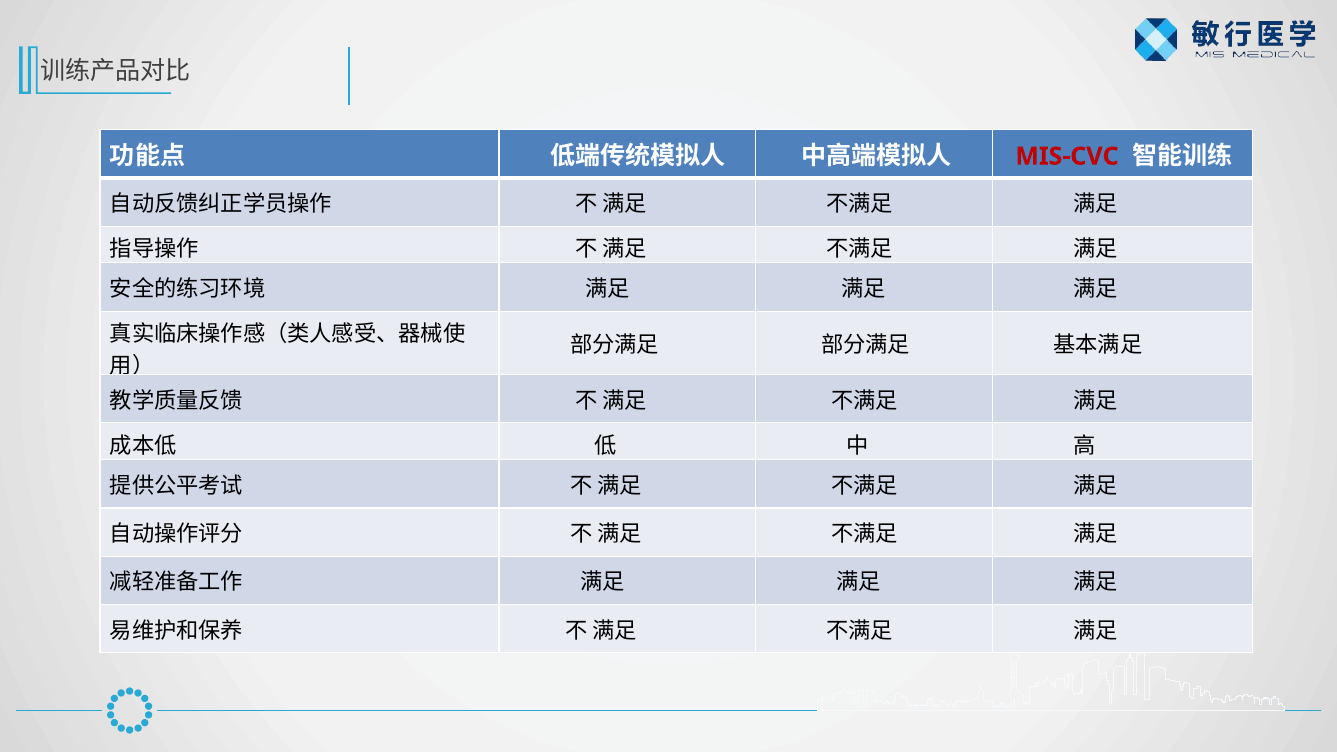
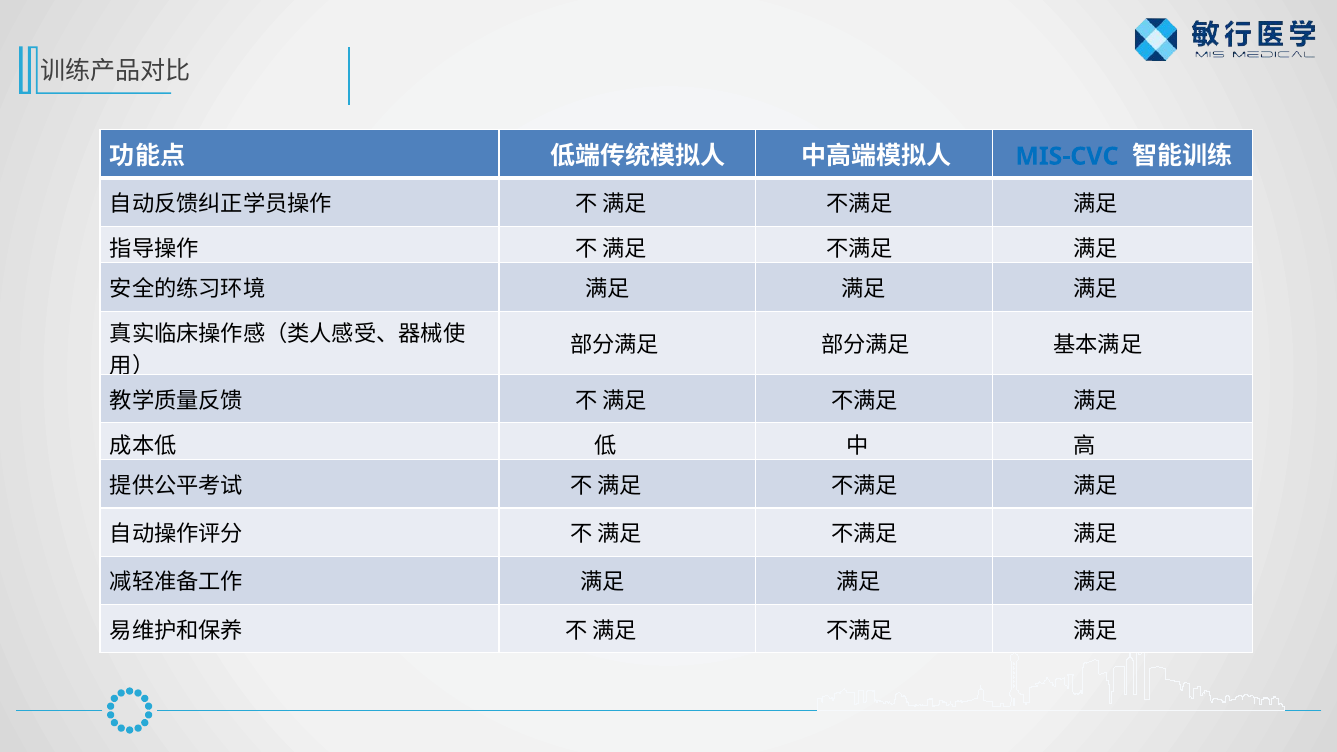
MIS-CVC colour: red -> blue
